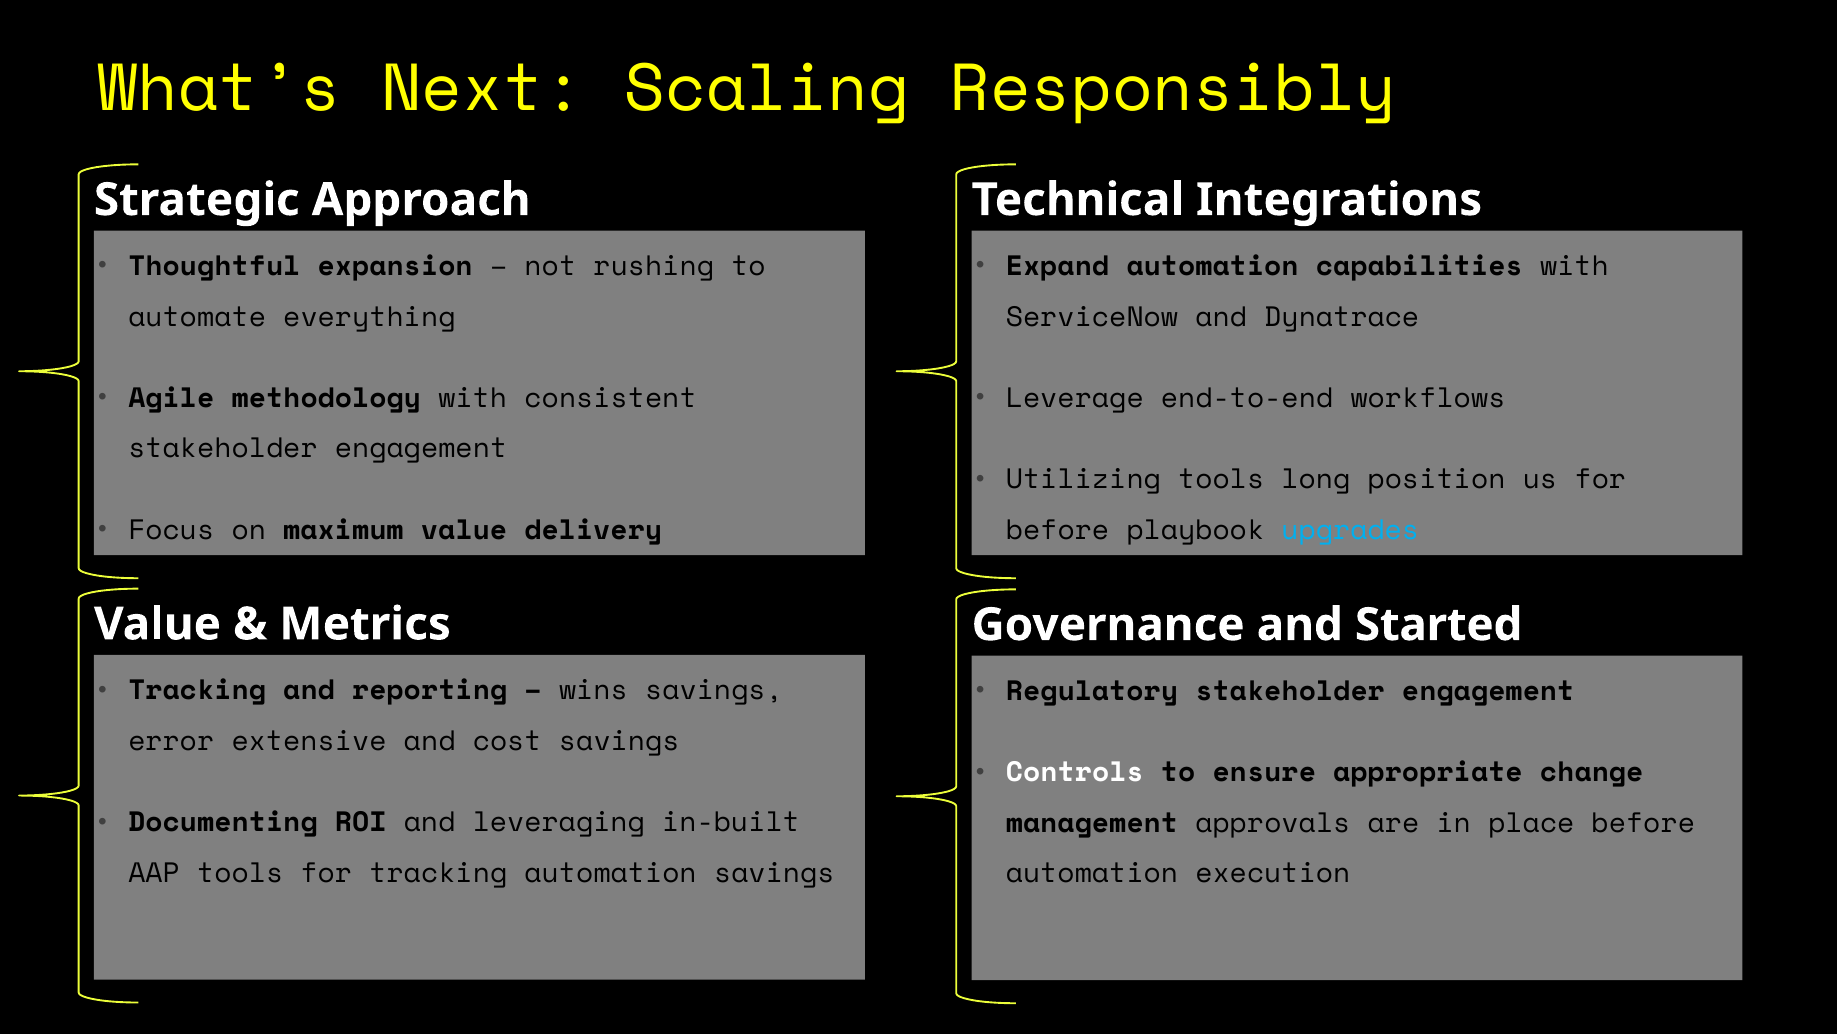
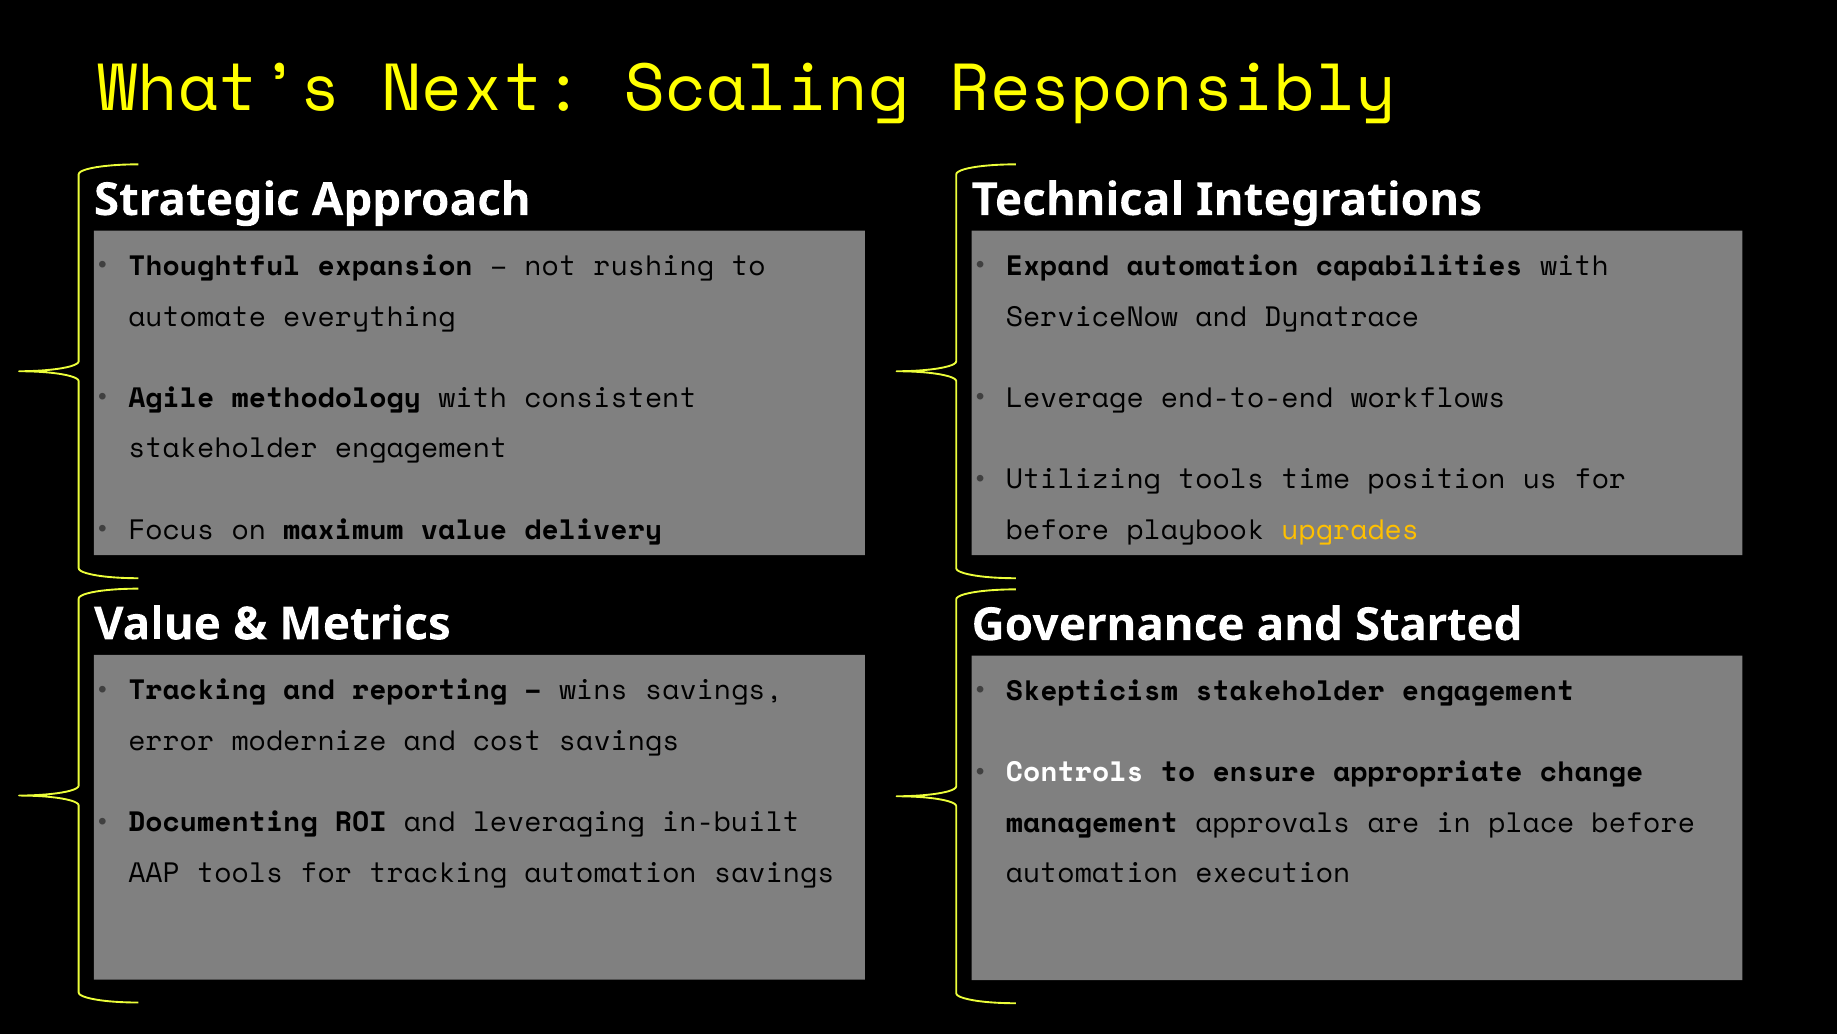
long: long -> time
upgrades colour: light blue -> yellow
Regulatory: Regulatory -> Skepticism
extensive: extensive -> modernize
